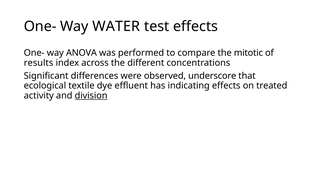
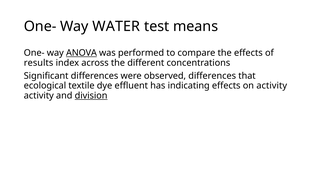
test effects: effects -> means
ANOVA underline: none -> present
the mitotic: mitotic -> effects
observed underscore: underscore -> differences
on treated: treated -> activity
